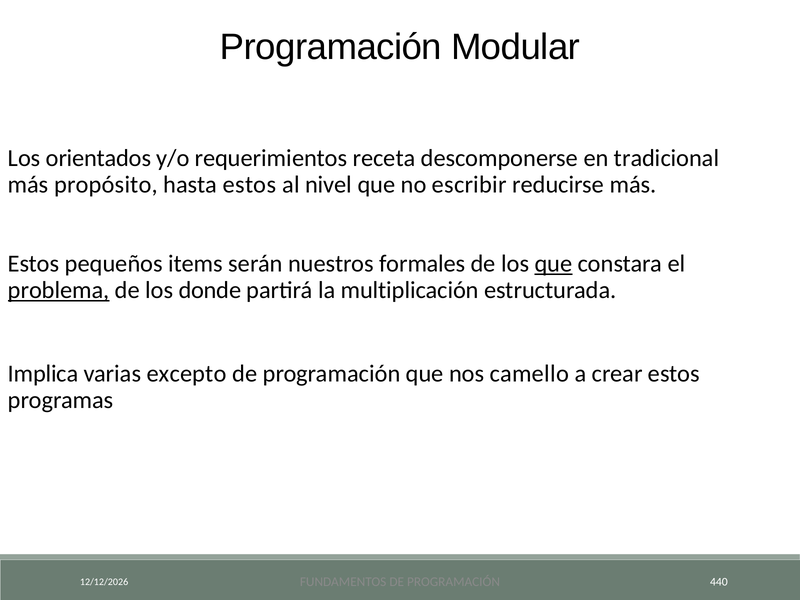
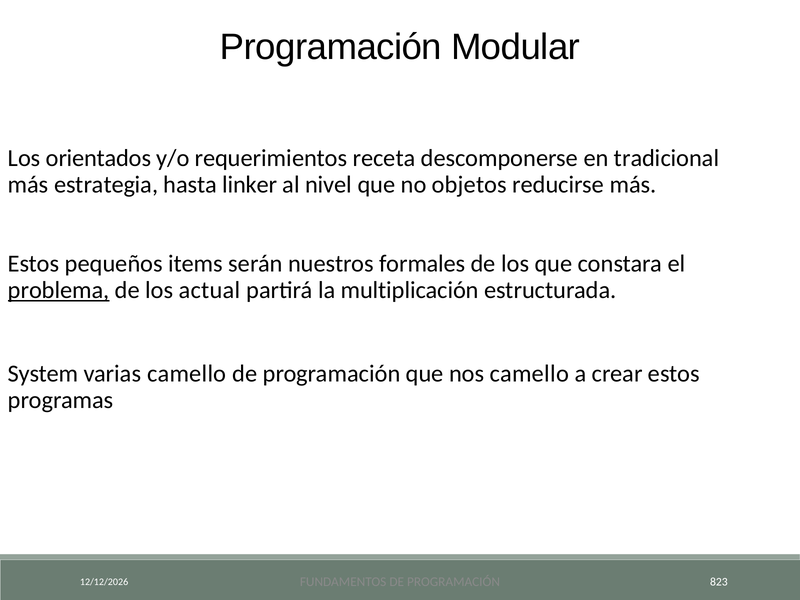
propósito: propósito -> estrategia
hasta estos: estos -> linker
escribir: escribir -> objetos
que at (553, 264) underline: present -> none
donde: donde -> actual
Implica: Implica -> System
varias excepto: excepto -> camello
440: 440 -> 823
